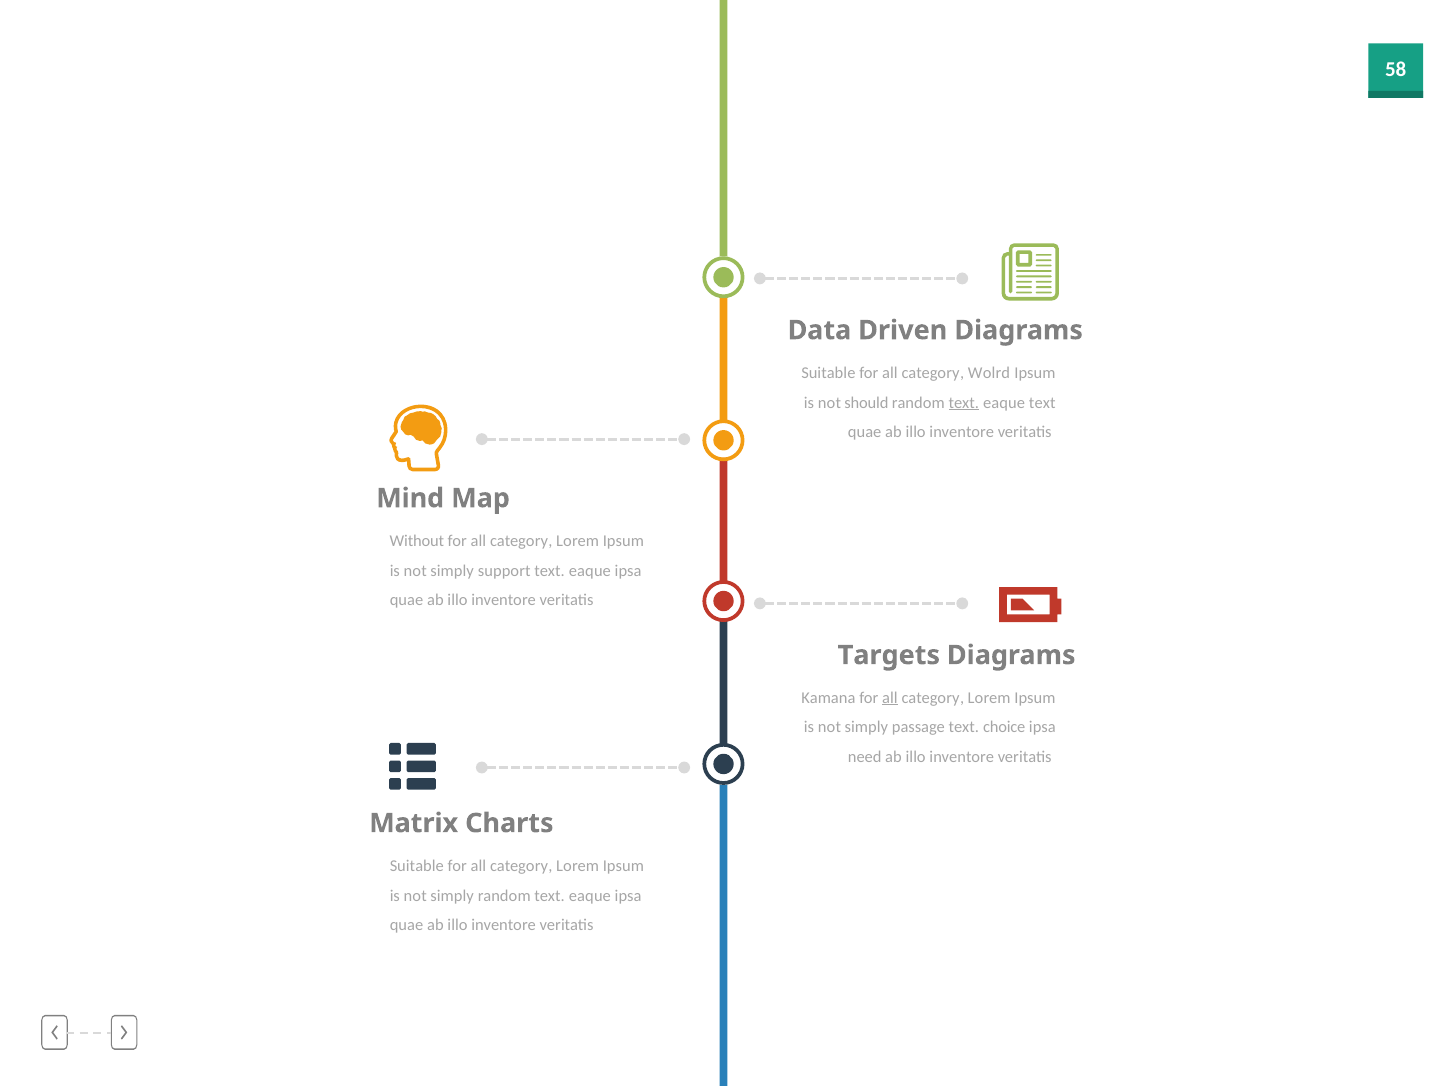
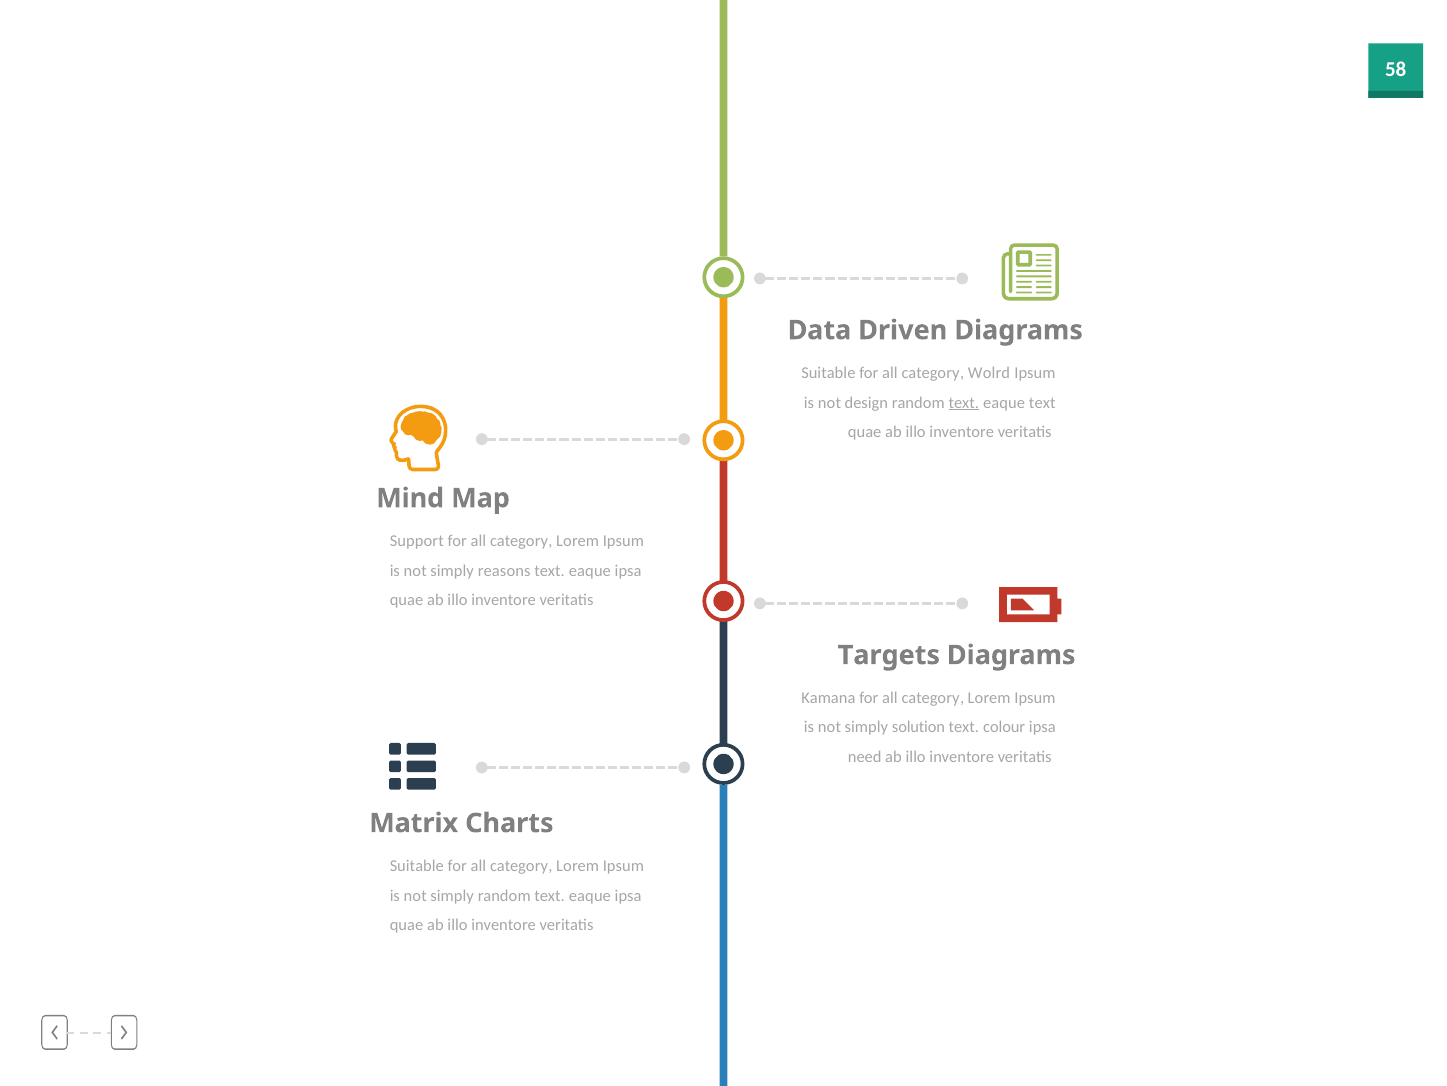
should: should -> design
Without: Without -> Support
support: support -> reasons
all at (890, 697) underline: present -> none
passage: passage -> solution
choice: choice -> colour
